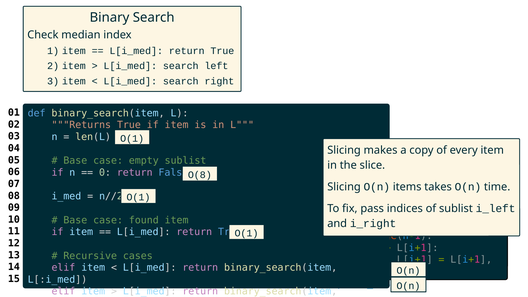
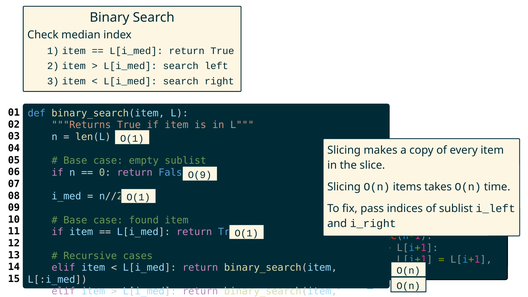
O(8: O(8 -> O(9
